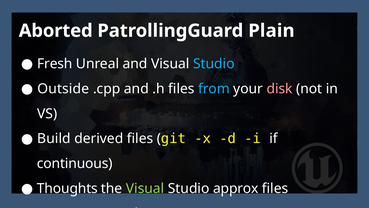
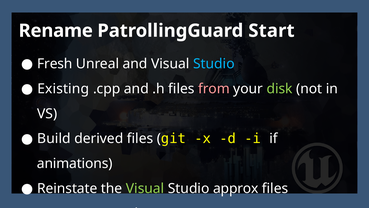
Aborted: Aborted -> Rename
Plain: Plain -> Start
Outside: Outside -> Existing
from colour: light blue -> pink
disk colour: pink -> light green
continuous: continuous -> animations
Thoughts: Thoughts -> Reinstate
